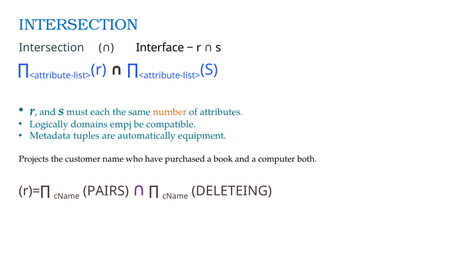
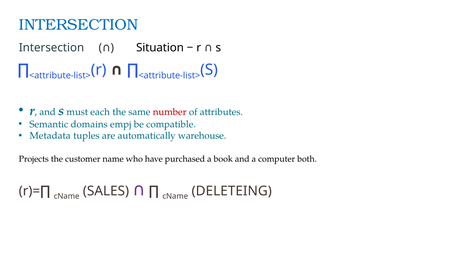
Interface: Interface -> Situation
number colour: orange -> red
Logically: Logically -> Semantic
equipment: equipment -> warehouse
PAIRS: PAIRS -> SALES
